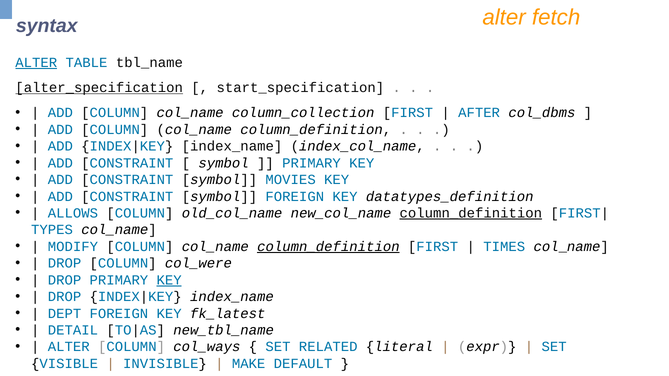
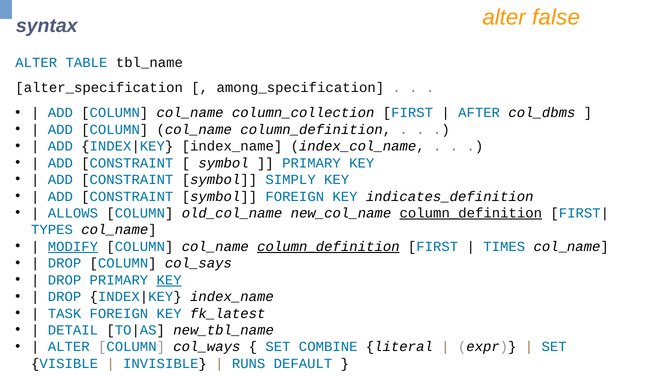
fetch: fetch -> false
ALTER at (36, 63) underline: present -> none
alter_specification underline: present -> none
start_specification: start_specification -> among_specification
MOVIES: MOVIES -> SIMPLY
datatypes_definition: datatypes_definition -> indicates_definition
MODIFY underline: none -> present
col_were: col_were -> col_says
DEPT: DEPT -> TASK
RELATED: RELATED -> COMBINE
MAKE: MAKE -> RUNS
